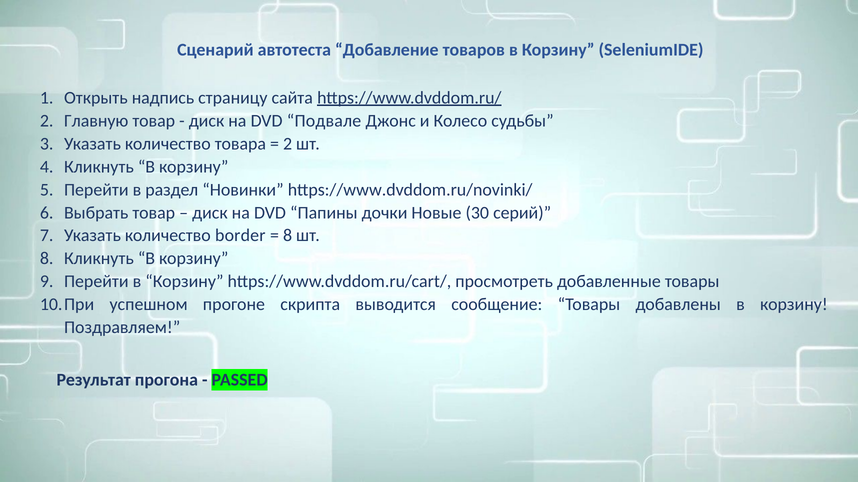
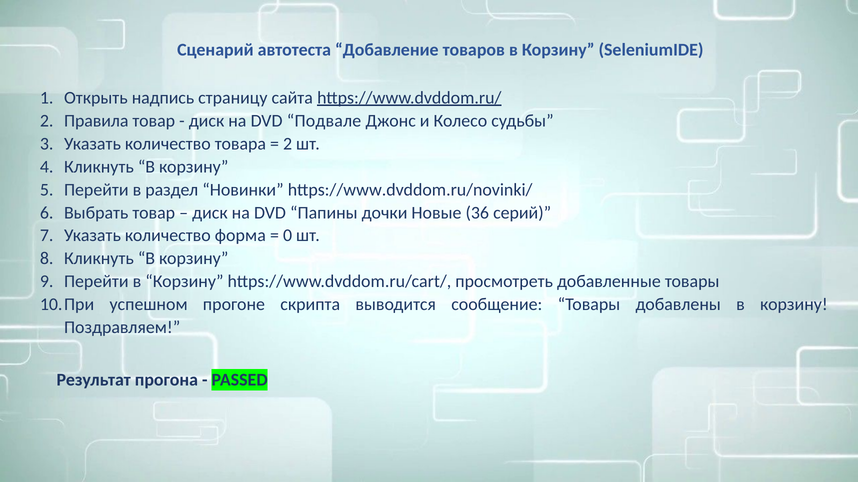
Главную: Главную -> Правила
30: 30 -> 36
border: border -> форма
8 at (288, 236): 8 -> 0
